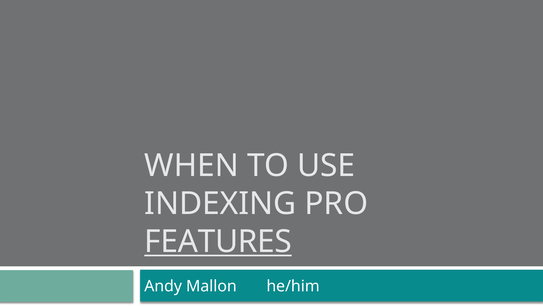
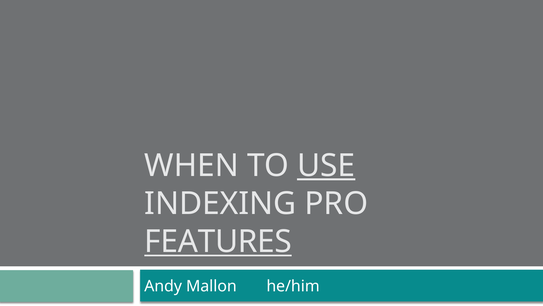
USE underline: none -> present
